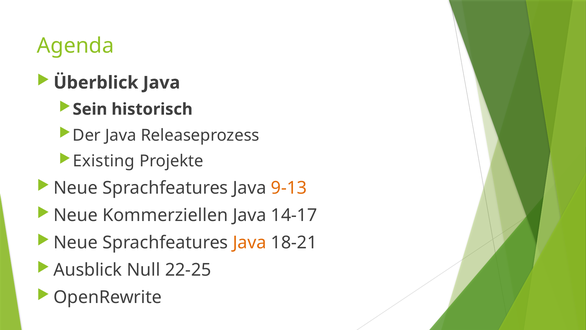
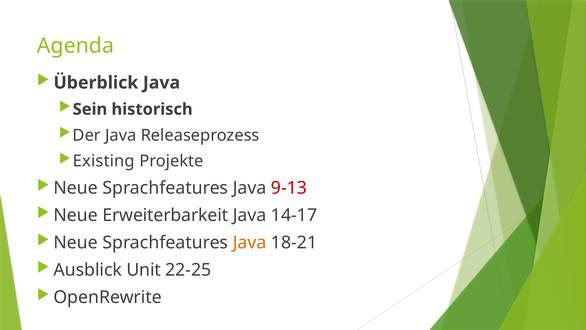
9-13 colour: orange -> red
Kommerziellen: Kommerziellen -> Erweiterbarkeit
Null: Null -> Unit
